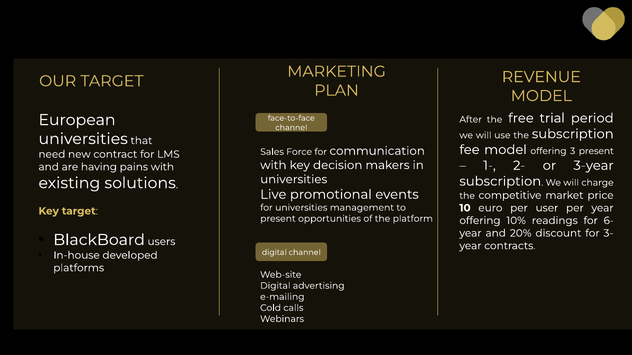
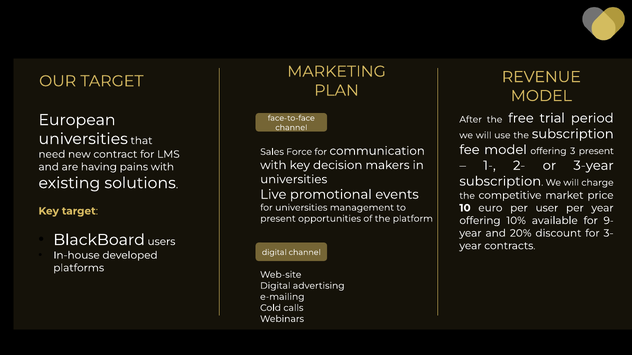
readings: readings -> available
6-: 6- -> 9-
